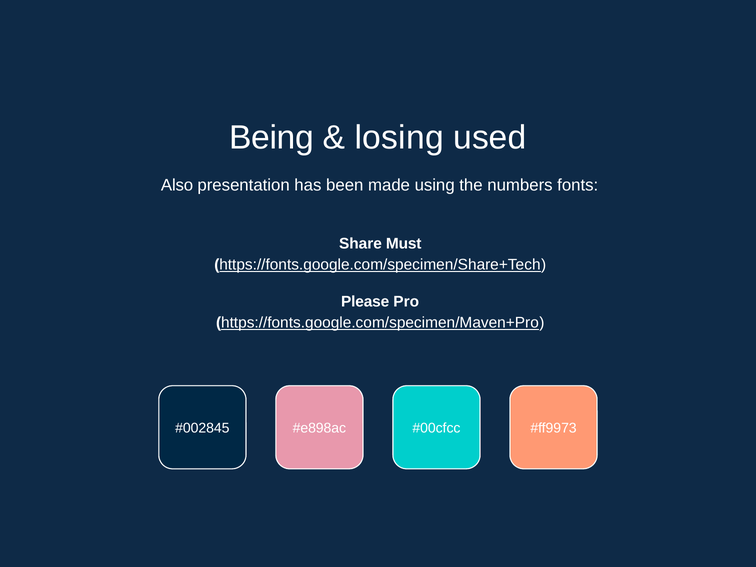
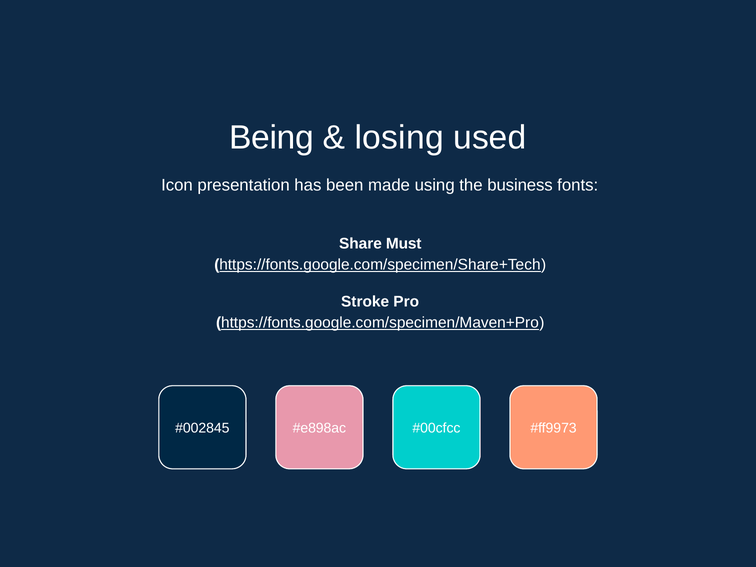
Also: Also -> Icon
numbers: numbers -> business
Please: Please -> Stroke
